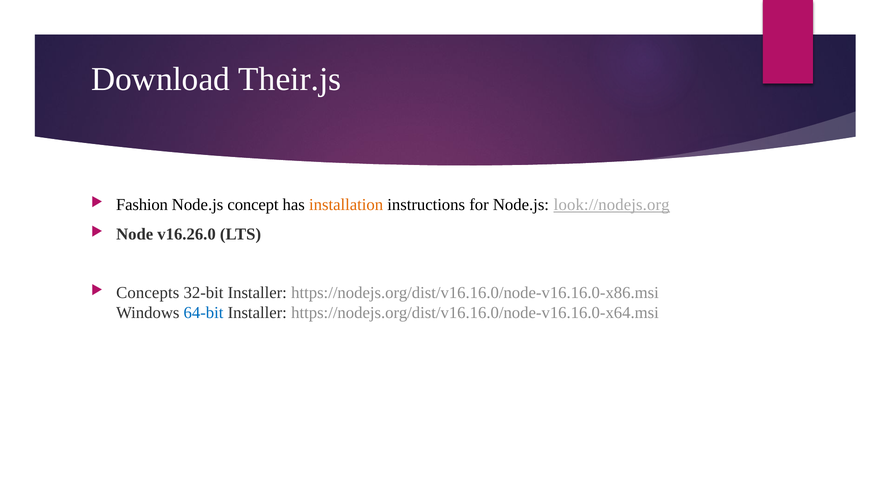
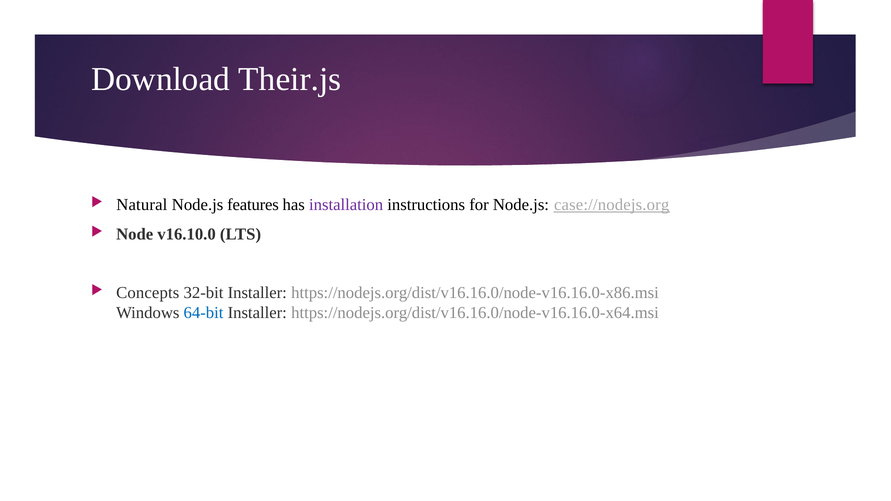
Fashion: Fashion -> Natural
concept: concept -> features
installation colour: orange -> purple
look://nodejs.org: look://nodejs.org -> case://nodejs.org
v16.26.0: v16.26.0 -> v16.10.0
